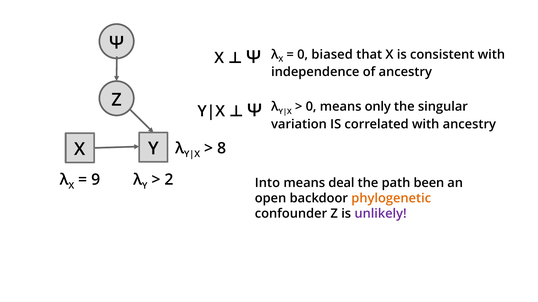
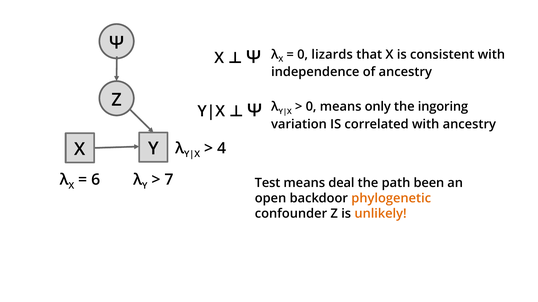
biased: biased -> lizards
singular: singular -> ingoring
8: 8 -> 4
9: 9 -> 6
2: 2 -> 7
Into: Into -> Test
unlikely colour: purple -> orange
